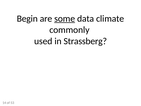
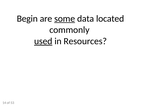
climate: climate -> located
used underline: none -> present
Strassberg: Strassberg -> Resources
